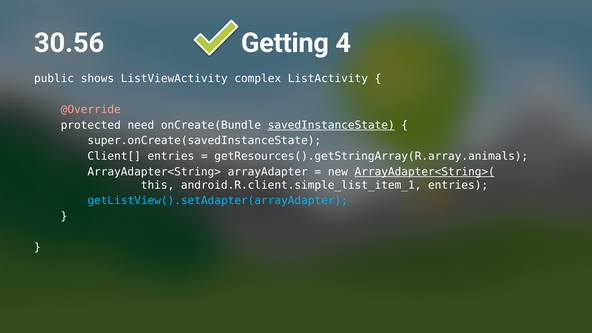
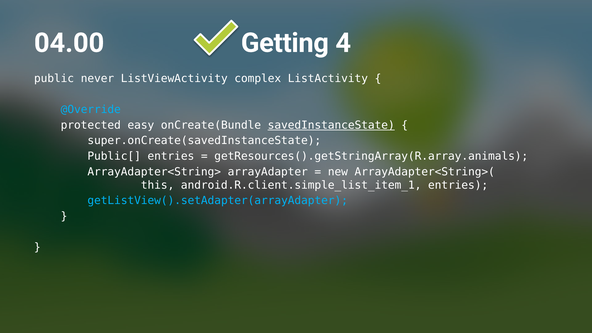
30.56: 30.56 -> 04.00
shows: shows -> never
@Override colour: pink -> light blue
need: need -> easy
Client[: Client[ -> Public[
ArrayAdapter<String>( underline: present -> none
